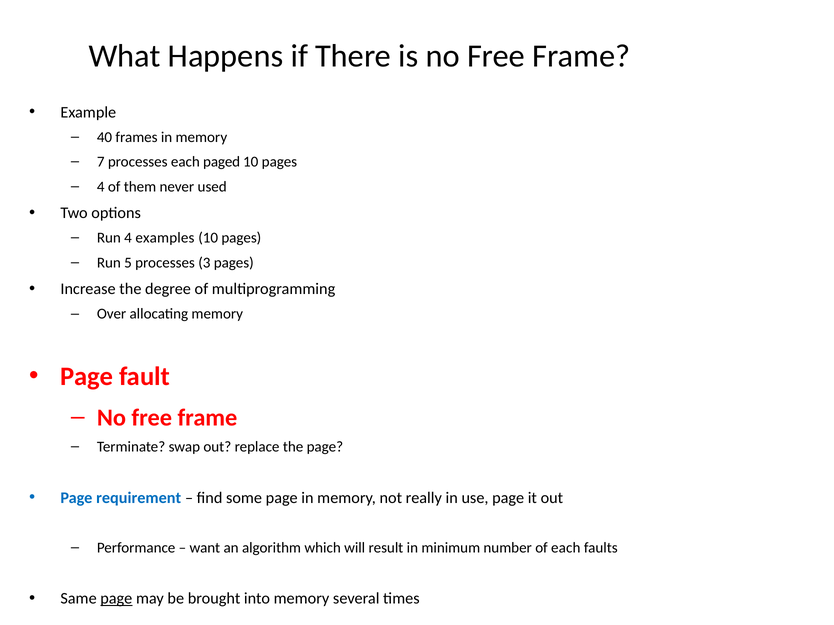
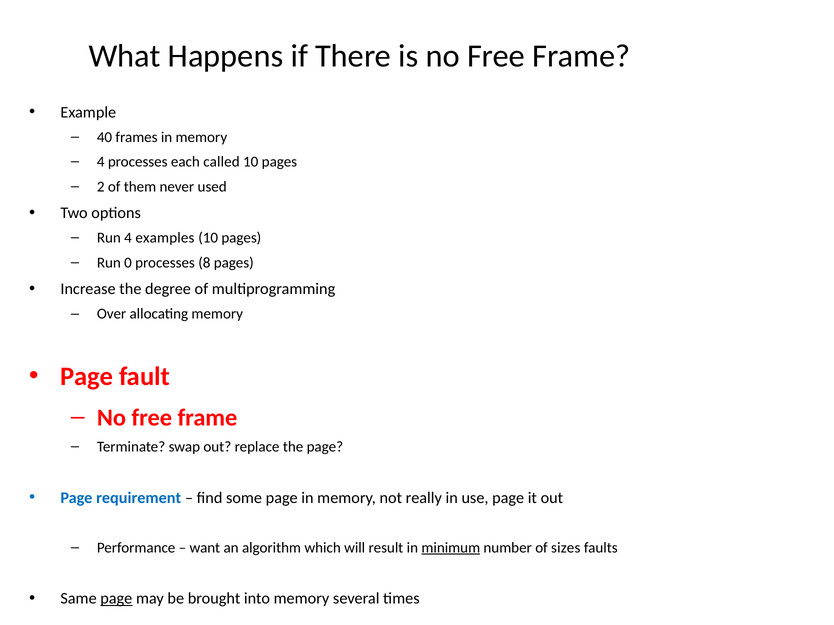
7 at (101, 162): 7 -> 4
paged: paged -> called
4 at (101, 187): 4 -> 2
5: 5 -> 0
3: 3 -> 8
minimum underline: none -> present
of each: each -> sizes
